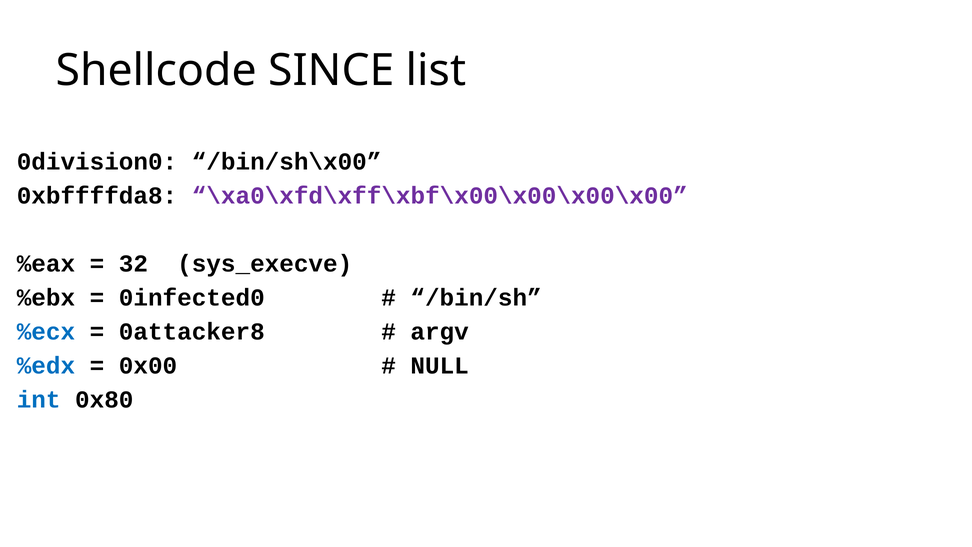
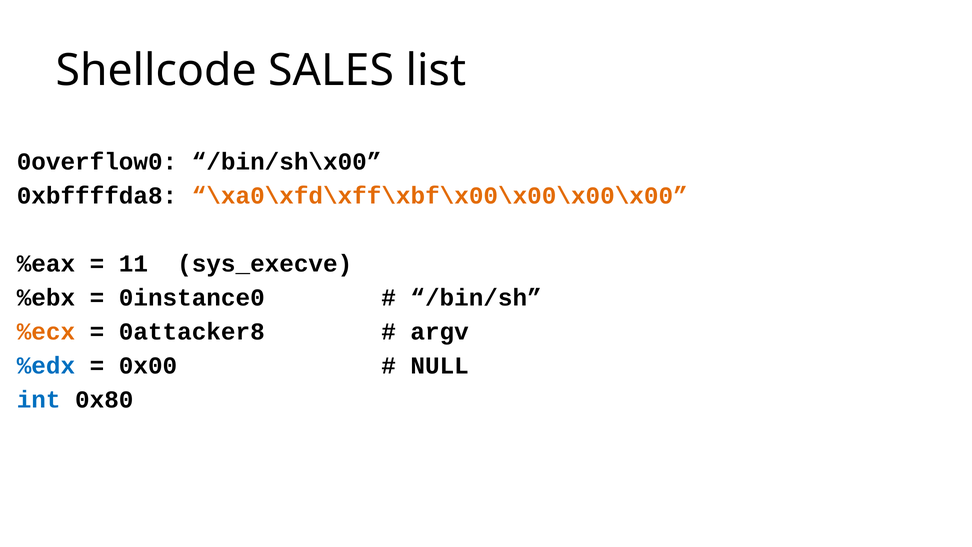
SINCE: SINCE -> SALES
0division0: 0division0 -> 0overflow0
\xa0\xfd\xff\xbf\x00\x00\x00\x00 colour: purple -> orange
32: 32 -> 11
0infected0: 0infected0 -> 0instance0
%ecx colour: blue -> orange
